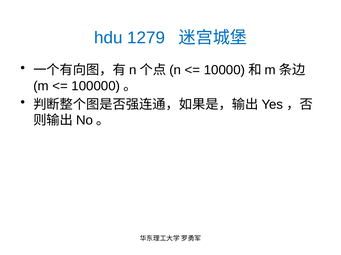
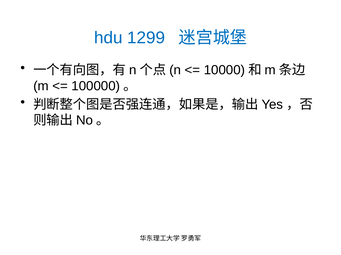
1279: 1279 -> 1299
